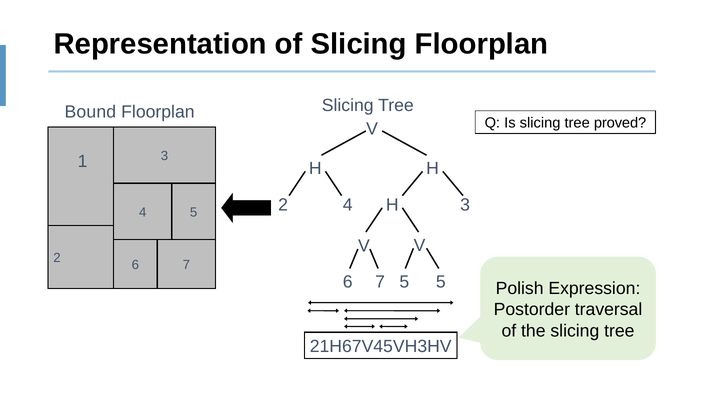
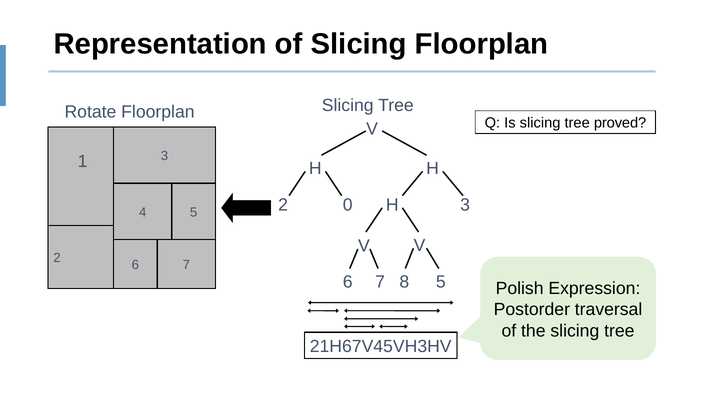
Bound: Bound -> Rotate
2 4: 4 -> 0
6 5: 5 -> 8
